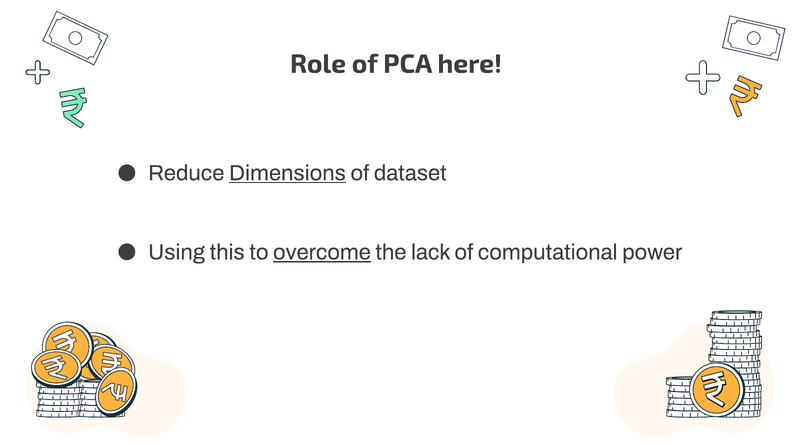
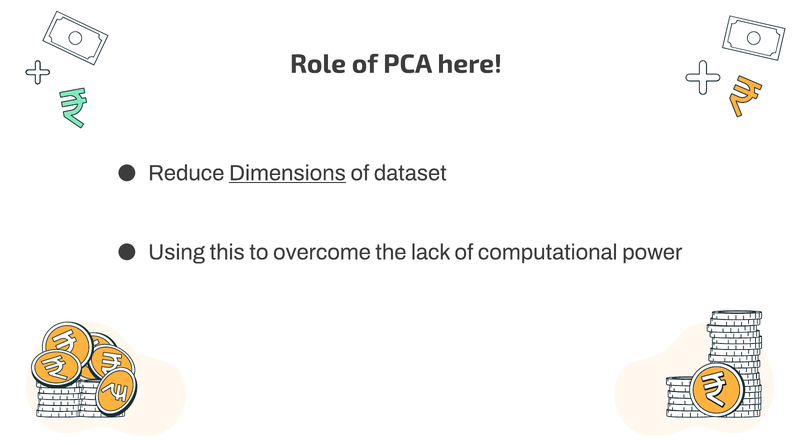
overcome underline: present -> none
